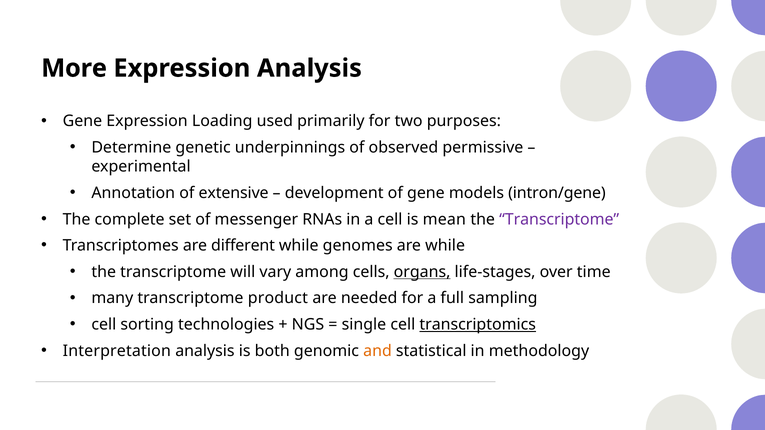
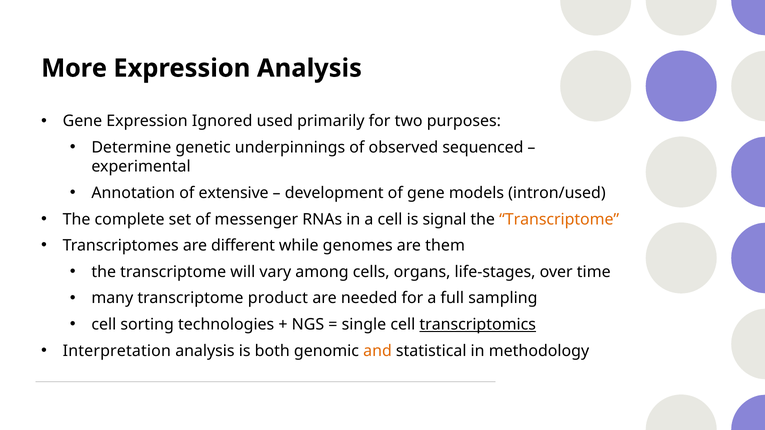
Loading: Loading -> Ignored
permissive: permissive -> sequenced
intron/gene: intron/gene -> intron/used
mean: mean -> signal
Transcriptome at (559, 219) colour: purple -> orange
are while: while -> them
organs underline: present -> none
